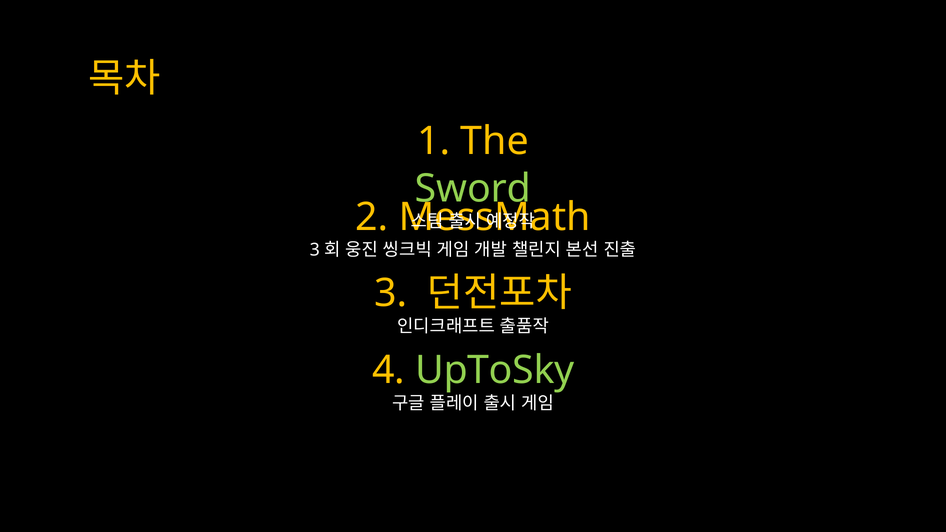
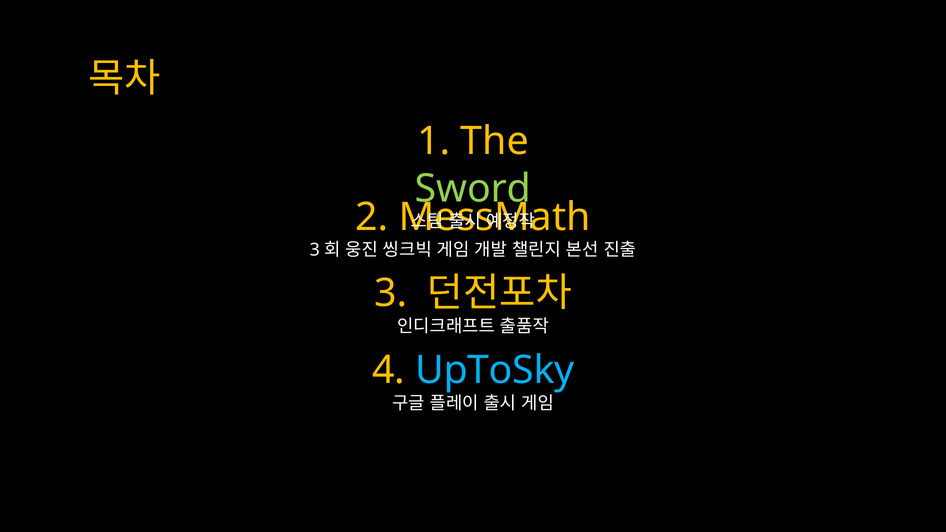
UpToSky colour: light green -> light blue
